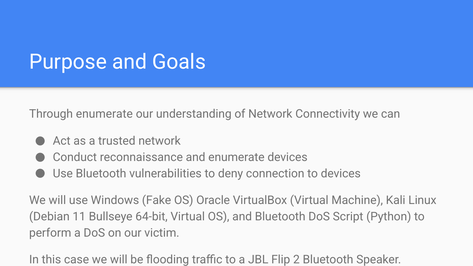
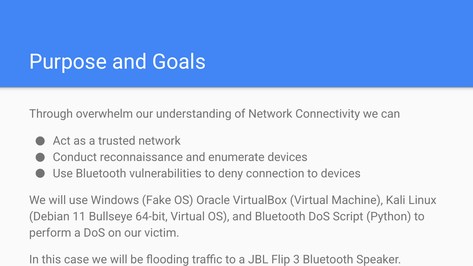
Through enumerate: enumerate -> overwhelm
2: 2 -> 3
